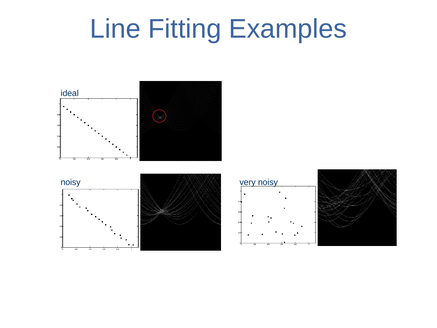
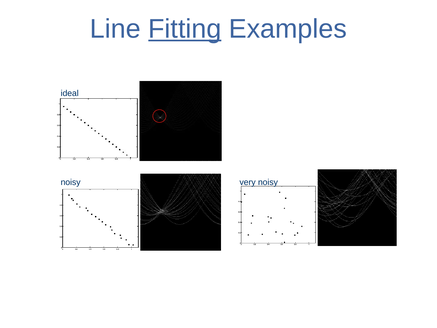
Fitting underline: none -> present
